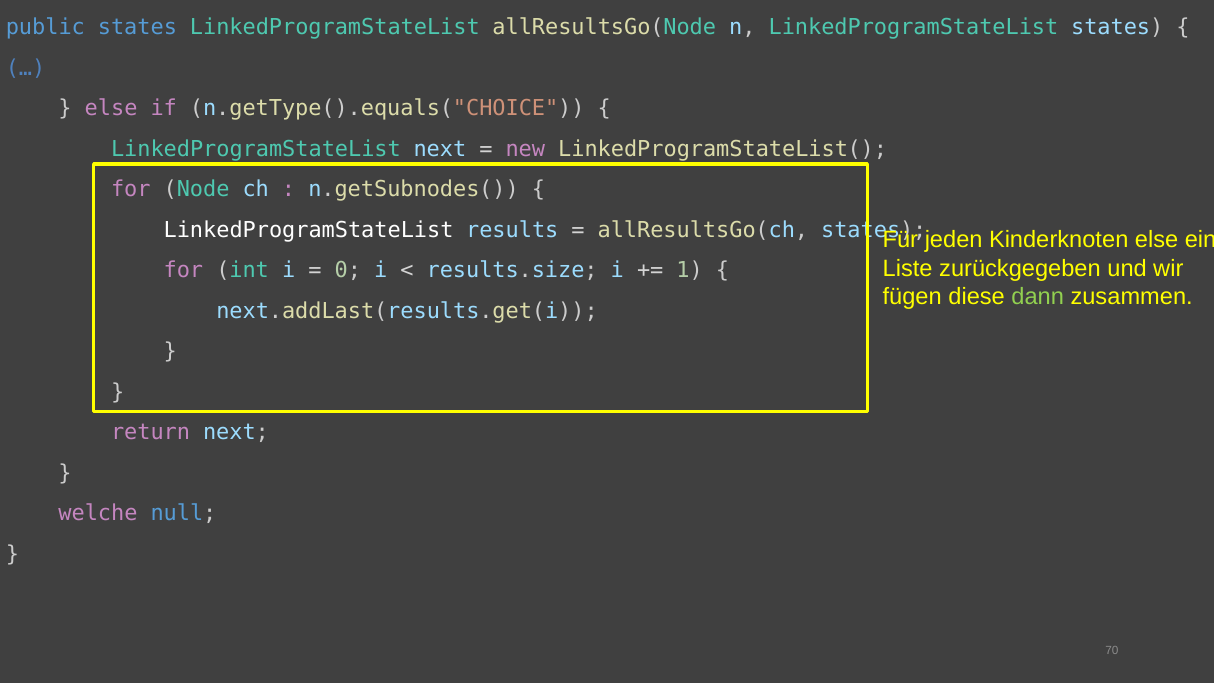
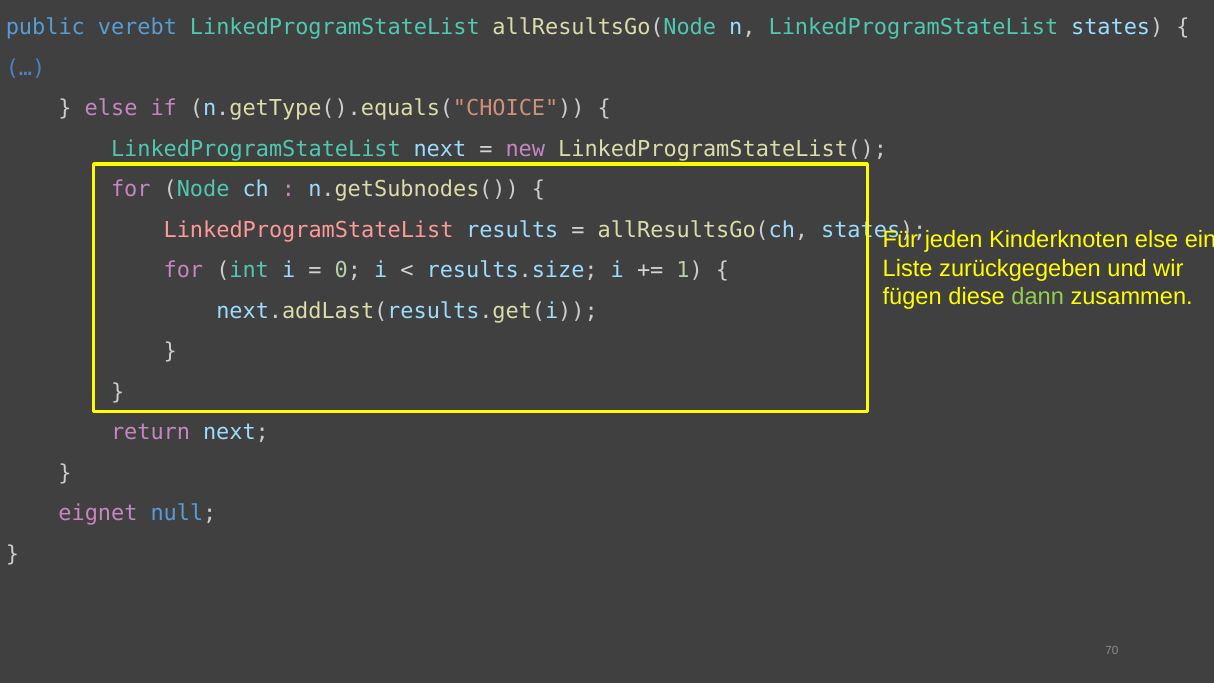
public states: states -> verebt
LinkedProgramStateList at (309, 230) colour: white -> pink
welche: welche -> eignet
